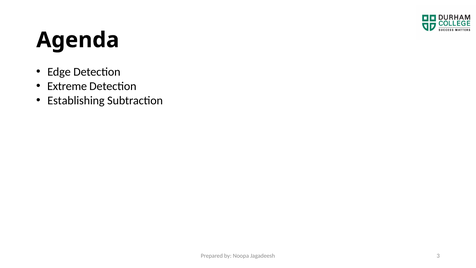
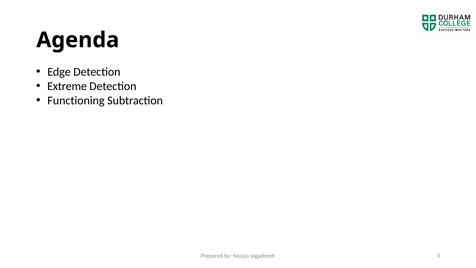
Establishing: Establishing -> Functioning
